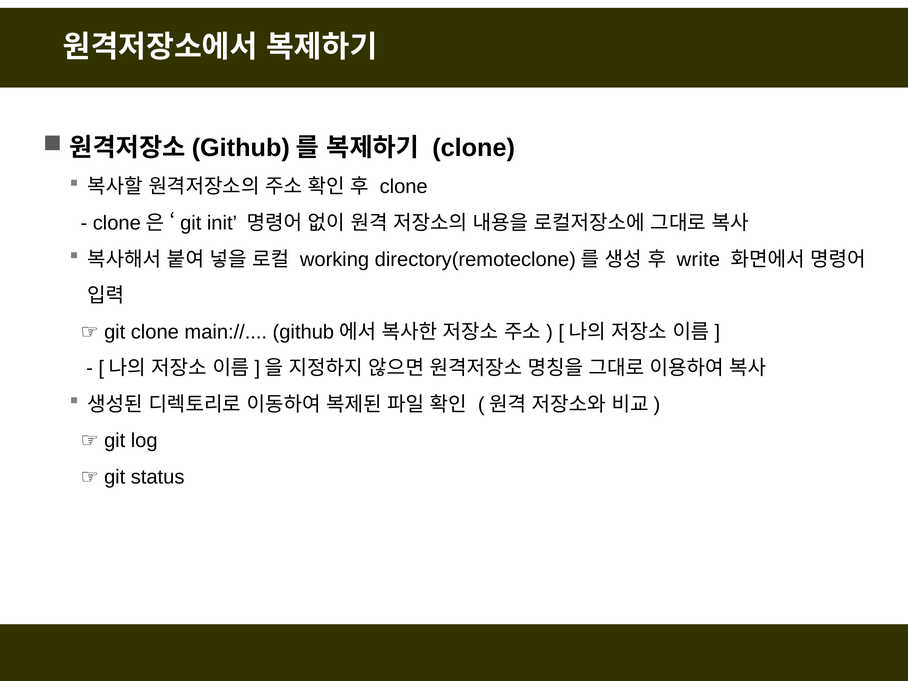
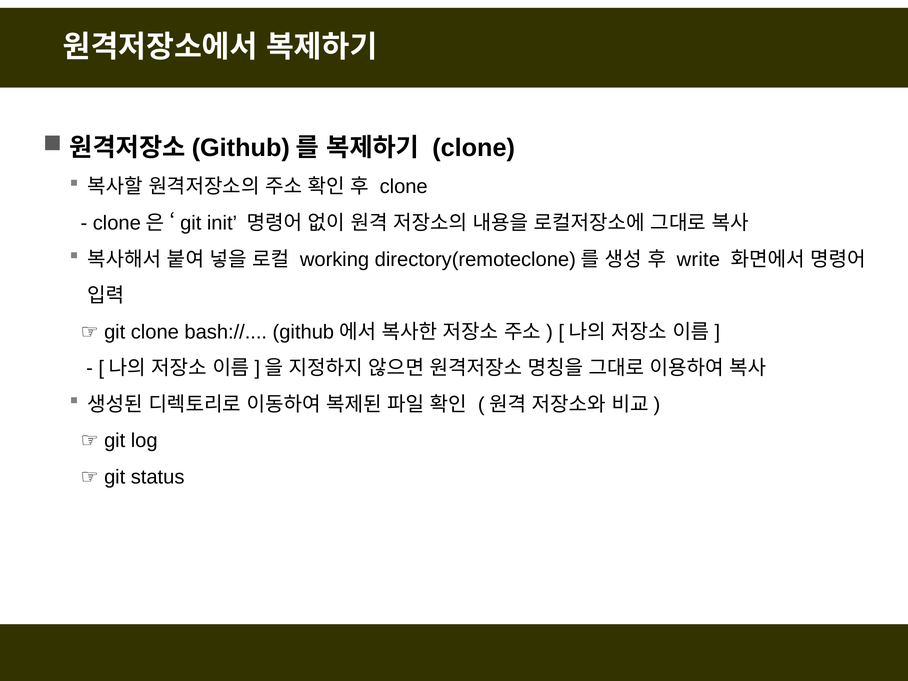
main://: main:// -> bash://
